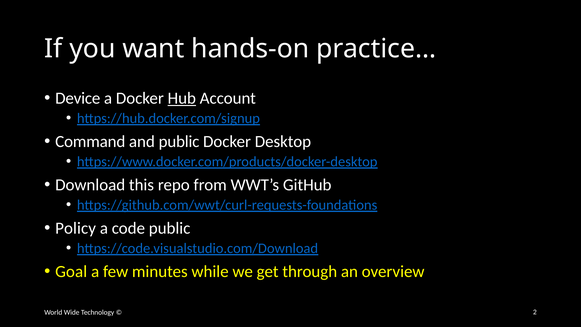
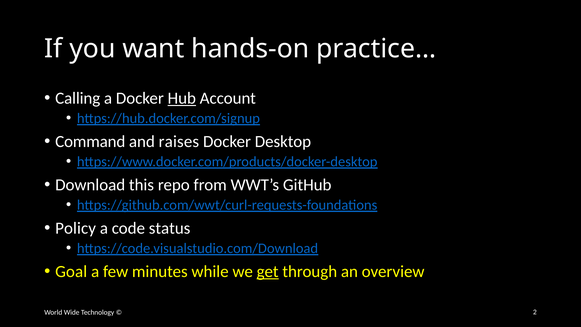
Device: Device -> Calling
and public: public -> raises
code public: public -> status
get underline: none -> present
